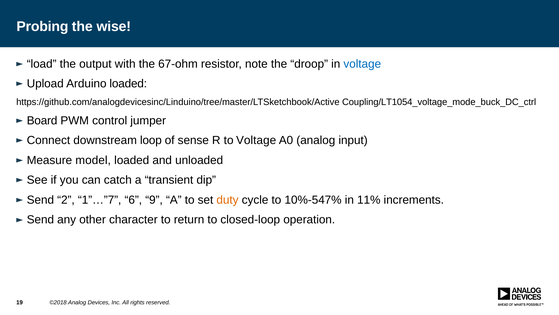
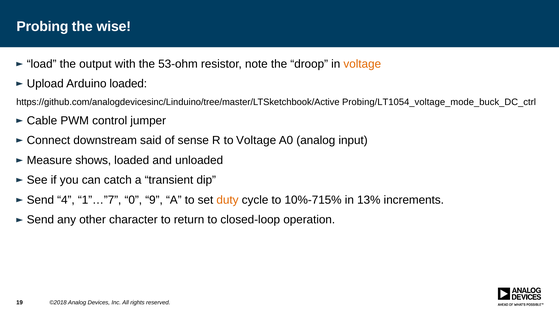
67-ohm: 67-ohm -> 53-ohm
voltage at (362, 64) colour: blue -> orange
Coupling/LT1054_voltage_mode_buck_DC_ctrl: Coupling/LT1054_voltage_mode_buck_DC_ctrl -> Probing/LT1054_voltage_mode_buck_DC_ctrl
Board: Board -> Cable
loop: loop -> said
model: model -> shows
2: 2 -> 4
6: 6 -> 0
10%-547%: 10%-547% -> 10%-715%
11%: 11% -> 13%
